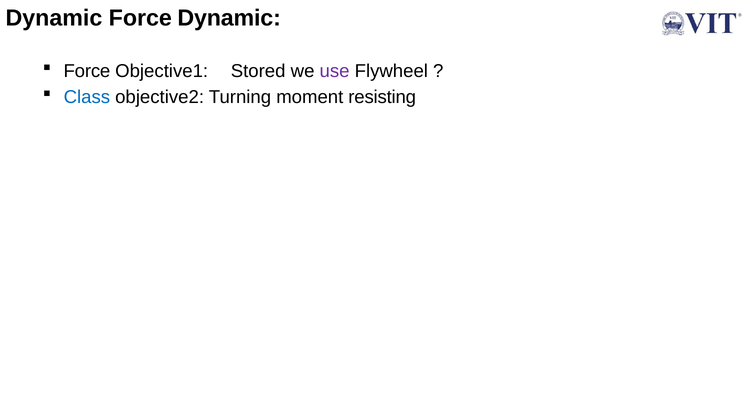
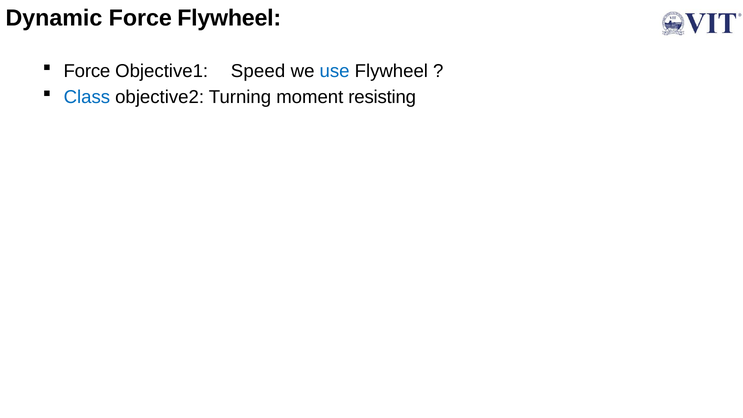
Force Dynamic: Dynamic -> Flywheel
Stored: Stored -> Speed
use colour: purple -> blue
